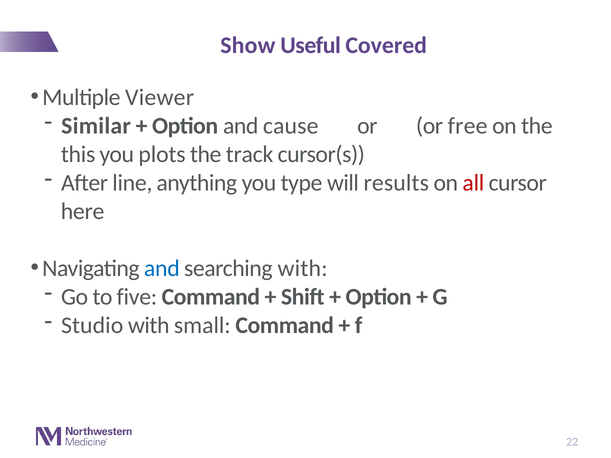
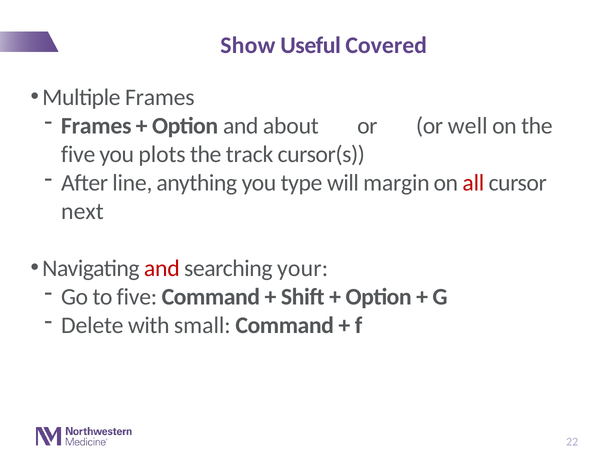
Multiple Viewer: Viewer -> Frames
Similar at (96, 126): Similar -> Frames
cause: cause -> about
free: free -> well
this at (78, 154): this -> five
results: results -> margin
here: here -> next
and at (162, 269) colour: blue -> red
searching with: with -> your
Studio: Studio -> Delete
